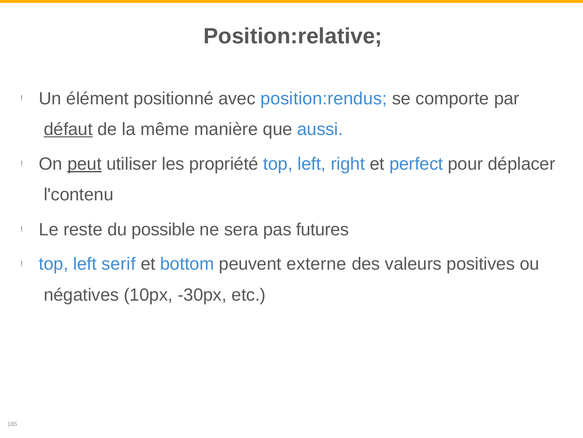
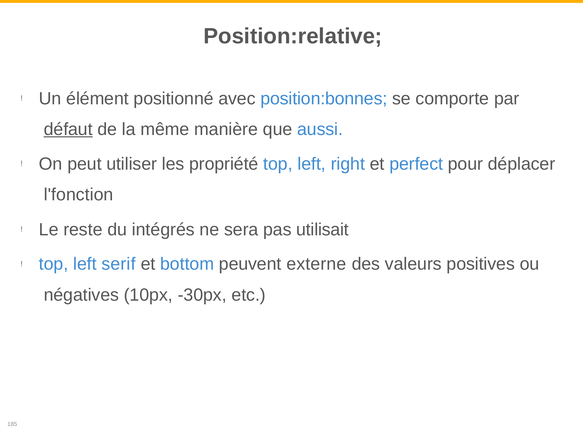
position:rendus: position:rendus -> position:bonnes
peut underline: present -> none
l'contenu: l'contenu -> l'fonction
possible: possible -> intégrés
futures: futures -> utilisait
